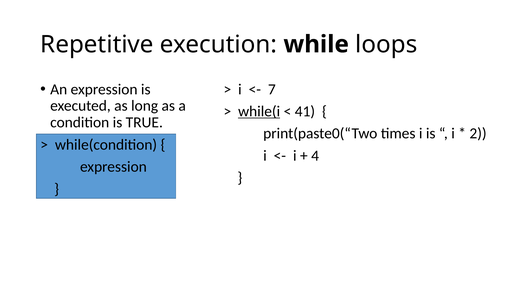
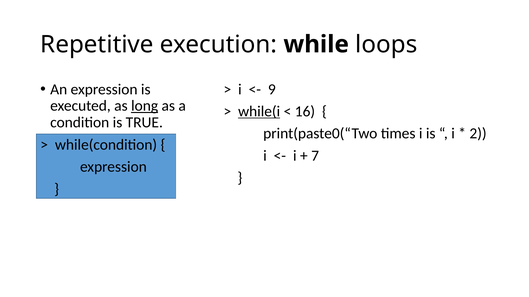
7: 7 -> 9
long underline: none -> present
41: 41 -> 16
4: 4 -> 7
